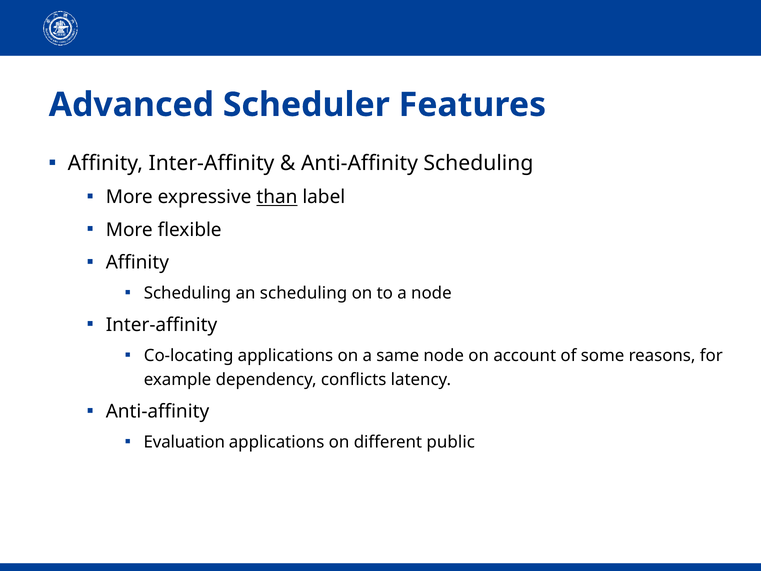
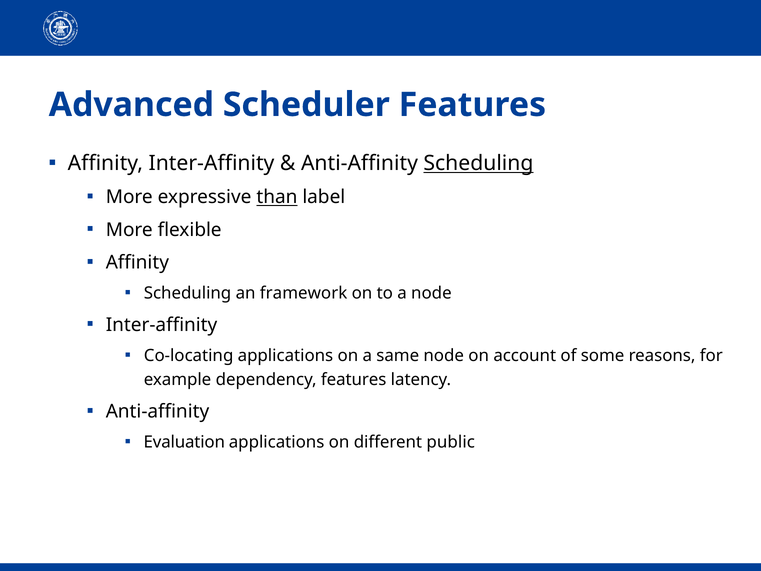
Scheduling at (478, 163) underline: none -> present
an scheduling: scheduling -> framework
dependency conflicts: conflicts -> features
